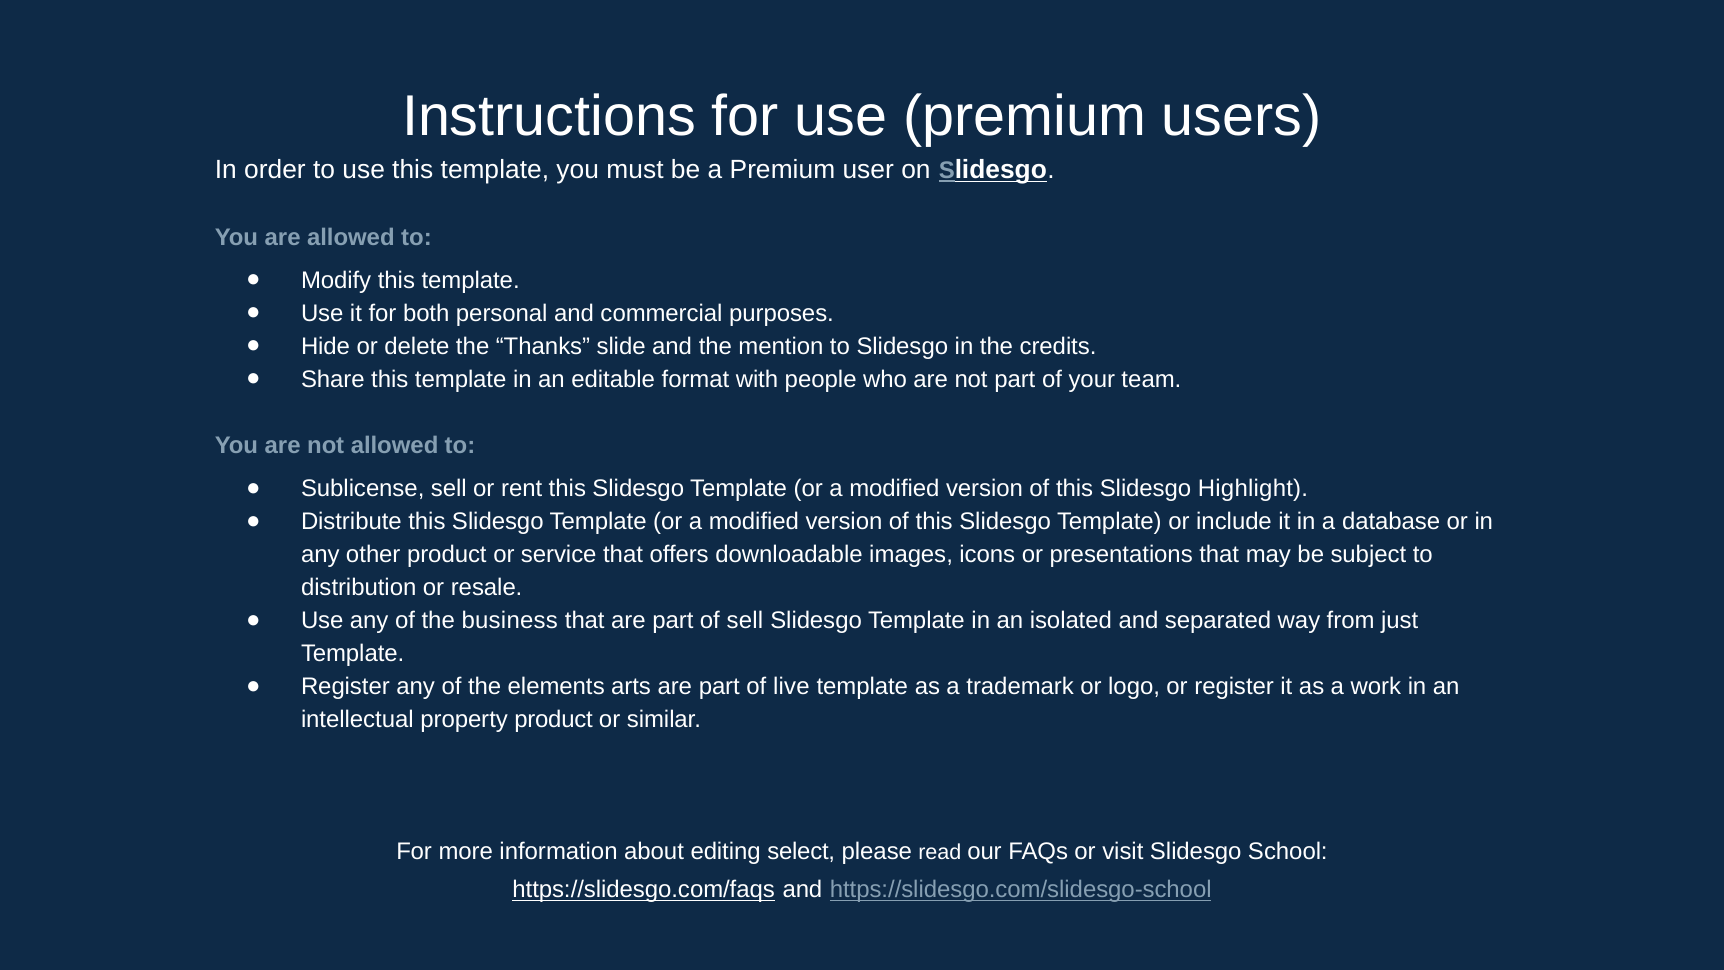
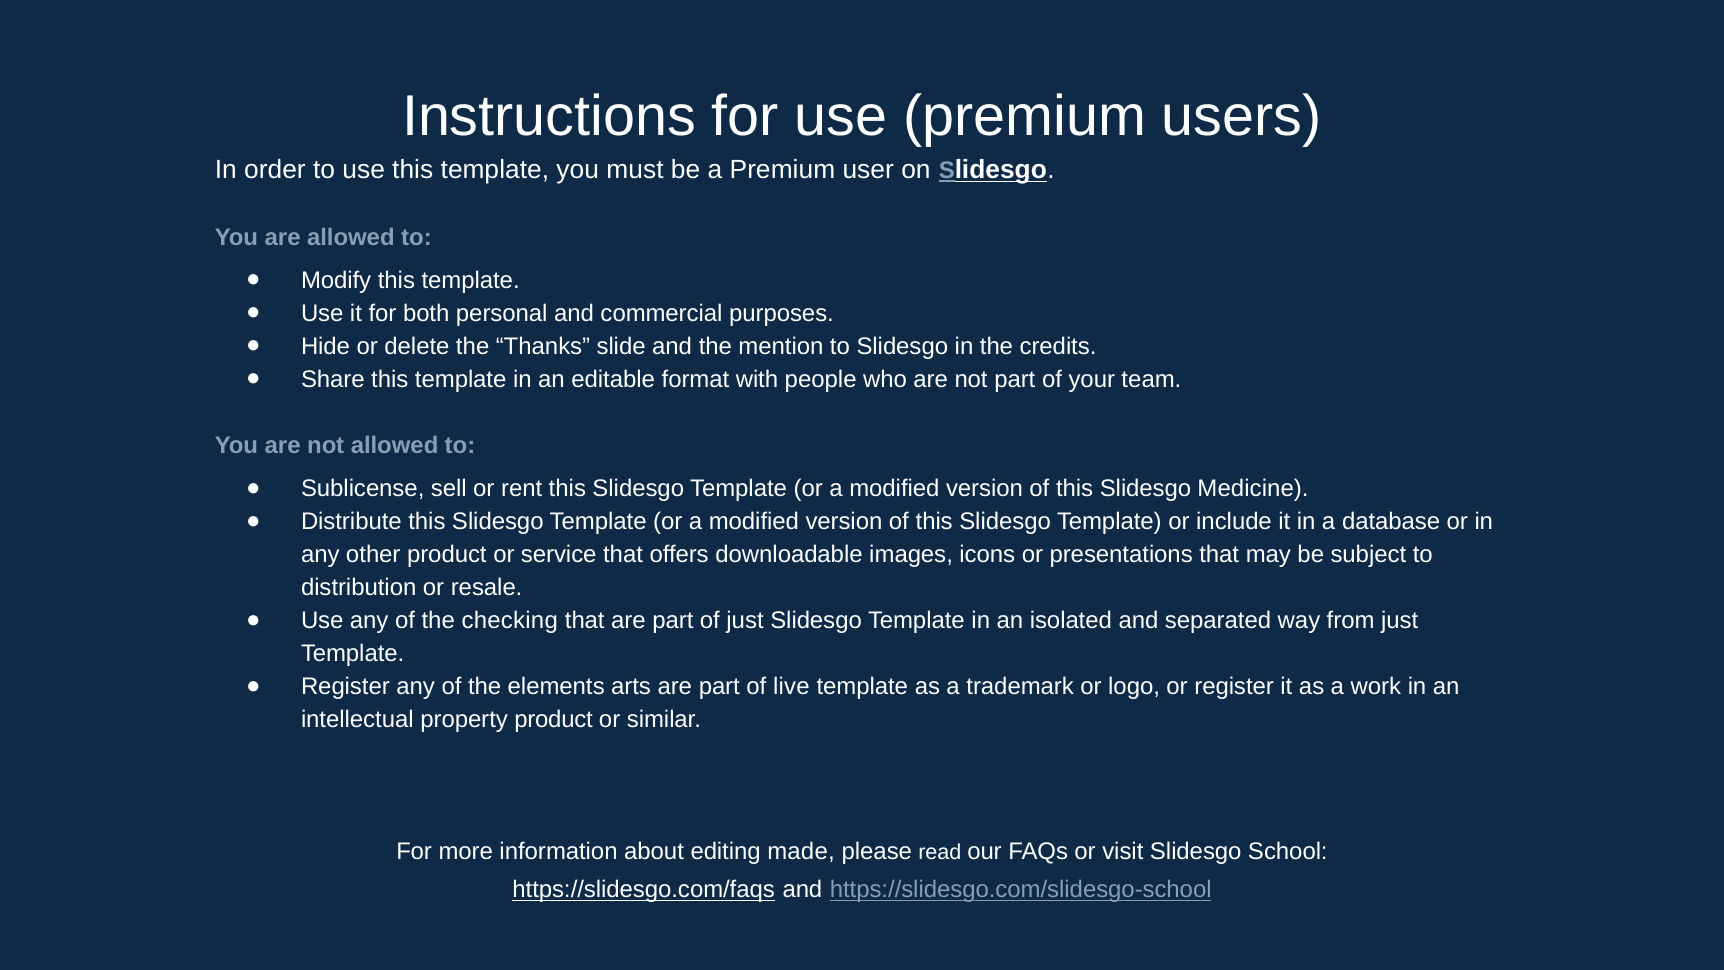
Highlight: Highlight -> Medicine
business: business -> checking
of sell: sell -> just
select: select -> made
